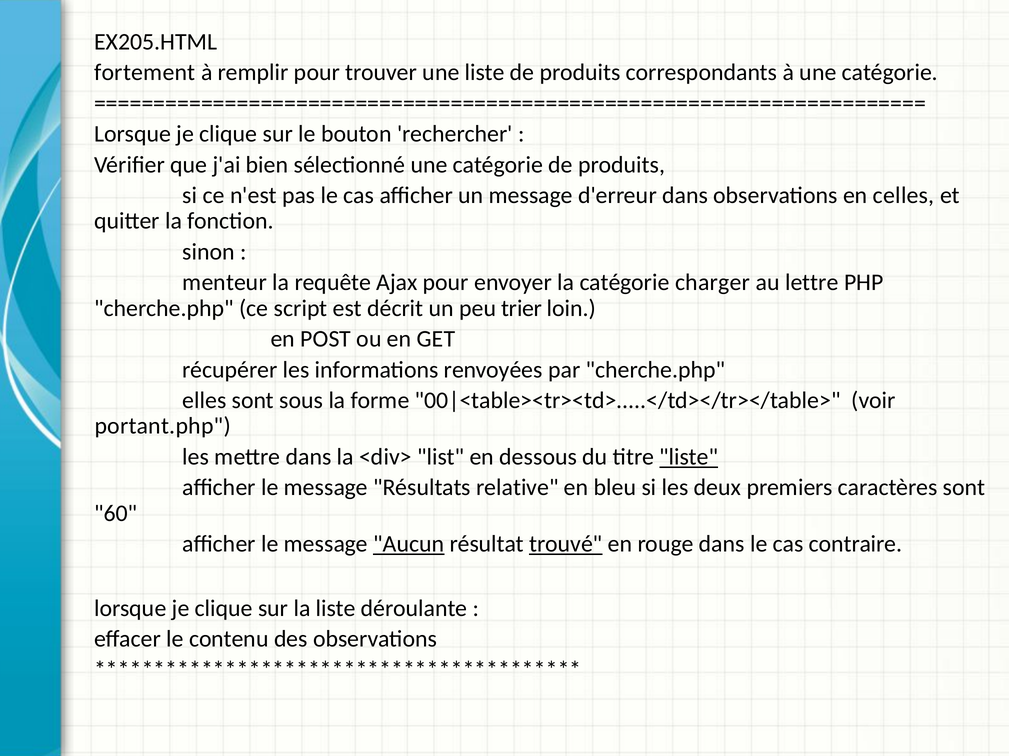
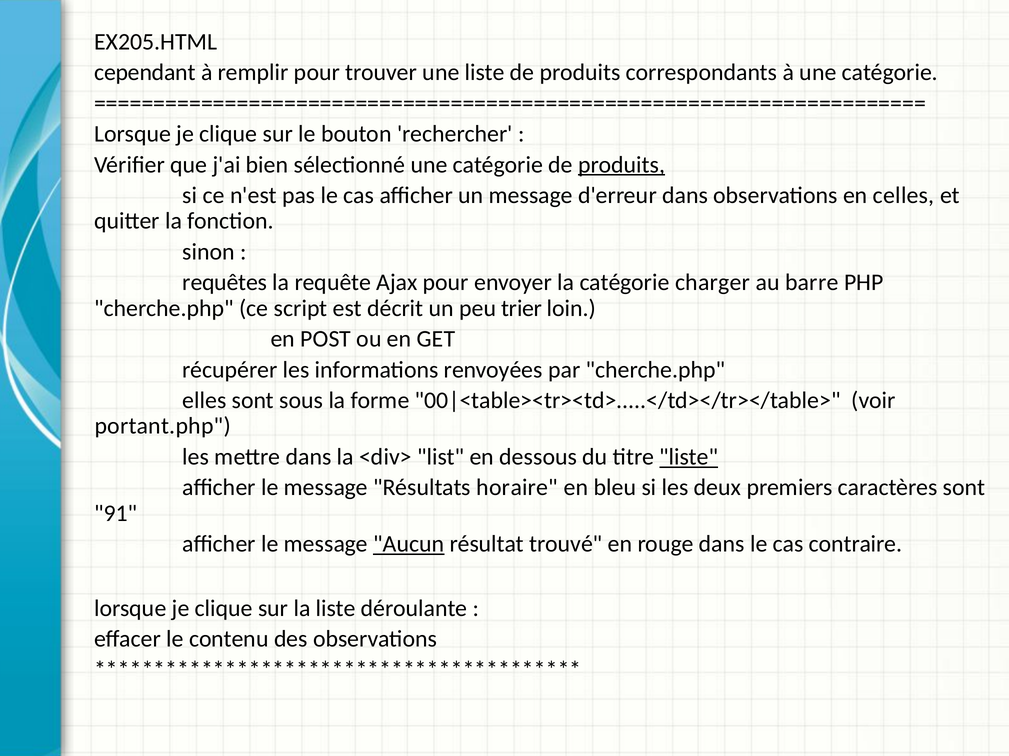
fortement: fortement -> cependant
produits at (622, 165) underline: none -> present
menteur: menteur -> requêtes
lettre: lettre -> barre
relative: relative -> horaire
60: 60 -> 91
trouvé underline: present -> none
